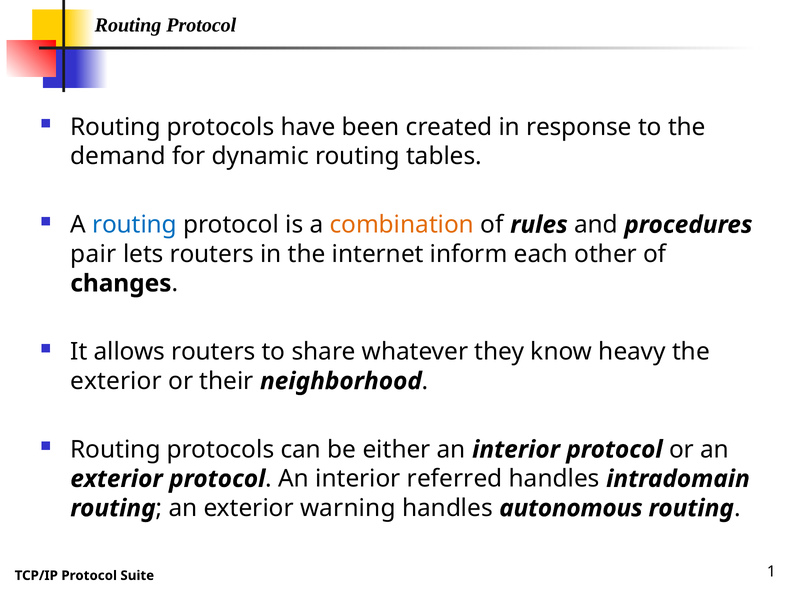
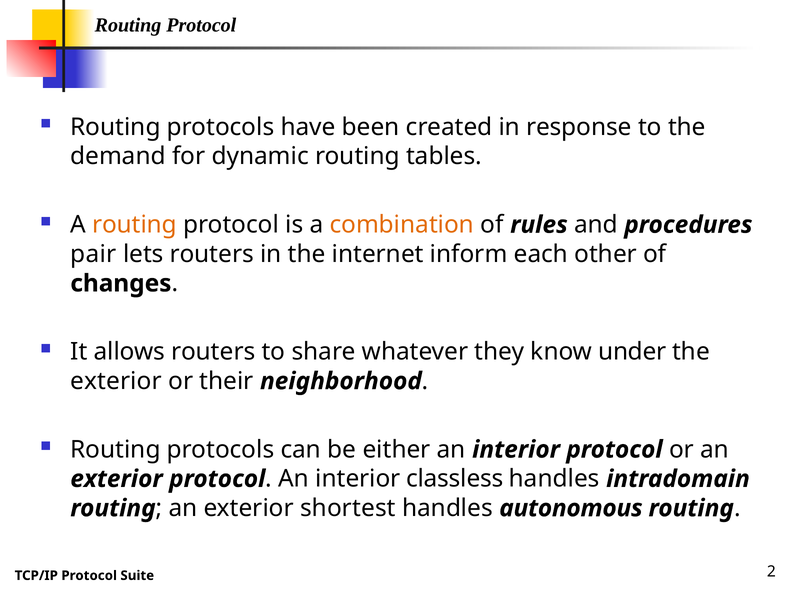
routing at (135, 225) colour: blue -> orange
heavy: heavy -> under
referred: referred -> classless
warning: warning -> shortest
1: 1 -> 2
